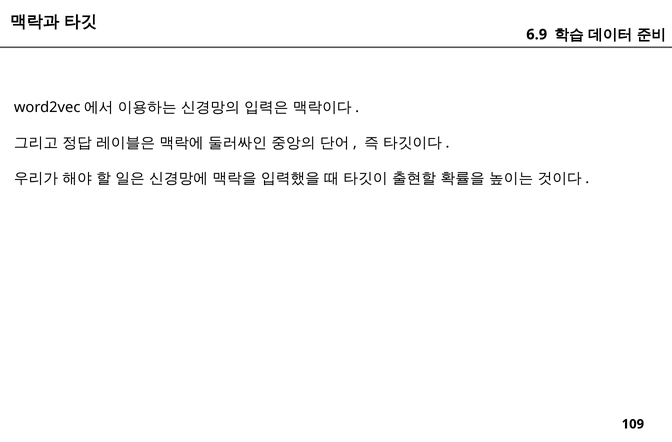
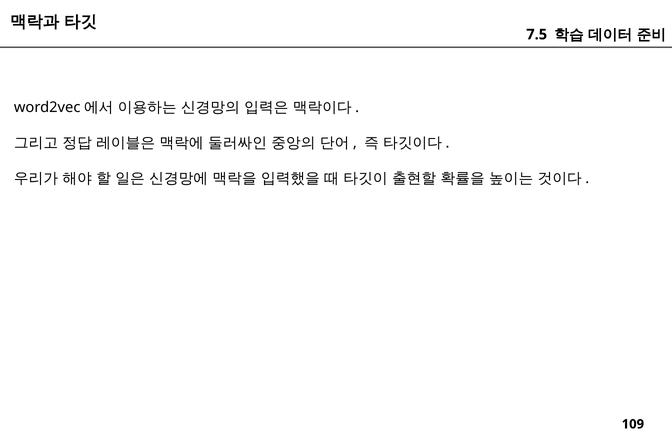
6.9: 6.9 -> 7.5
